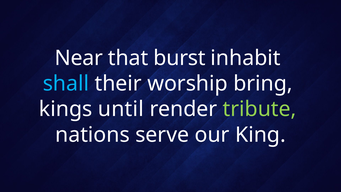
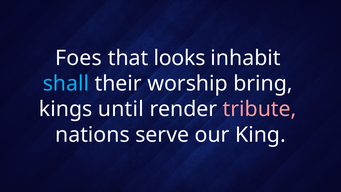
Near: Near -> Foes
burst: burst -> looks
tribute colour: light green -> pink
